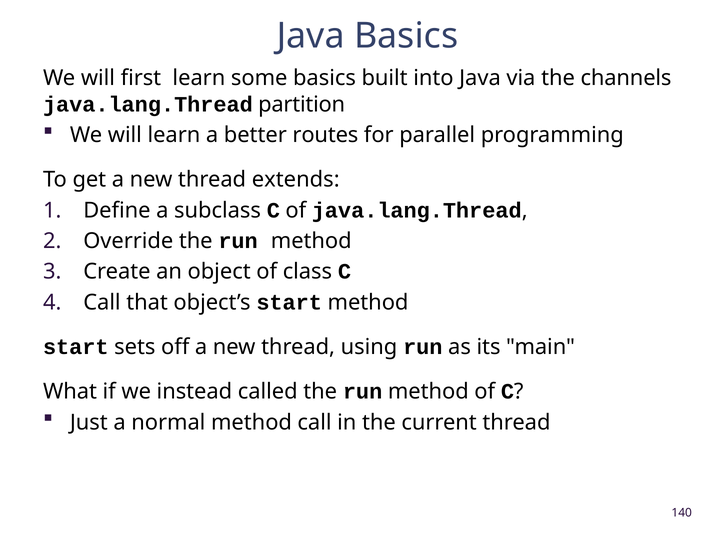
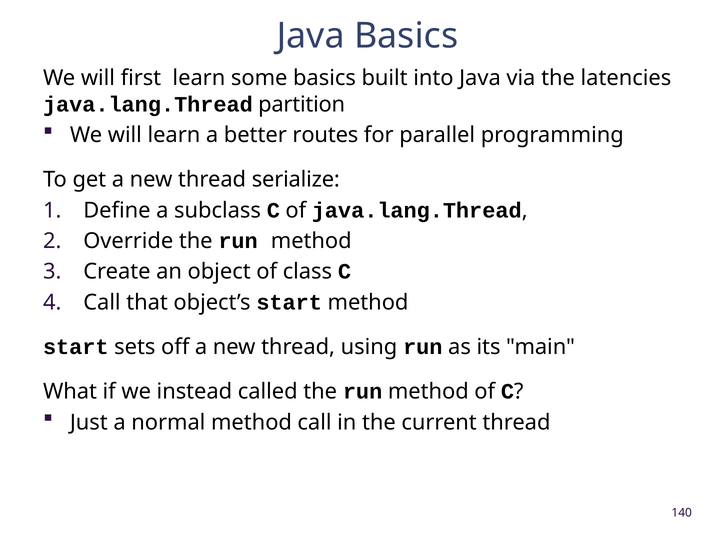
channels: channels -> latencies
extends: extends -> serialize
